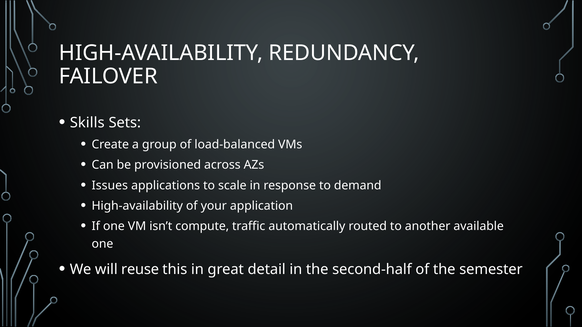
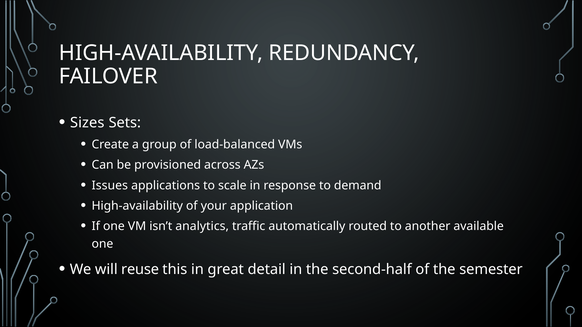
Skills: Skills -> Sizes
compute: compute -> analytics
